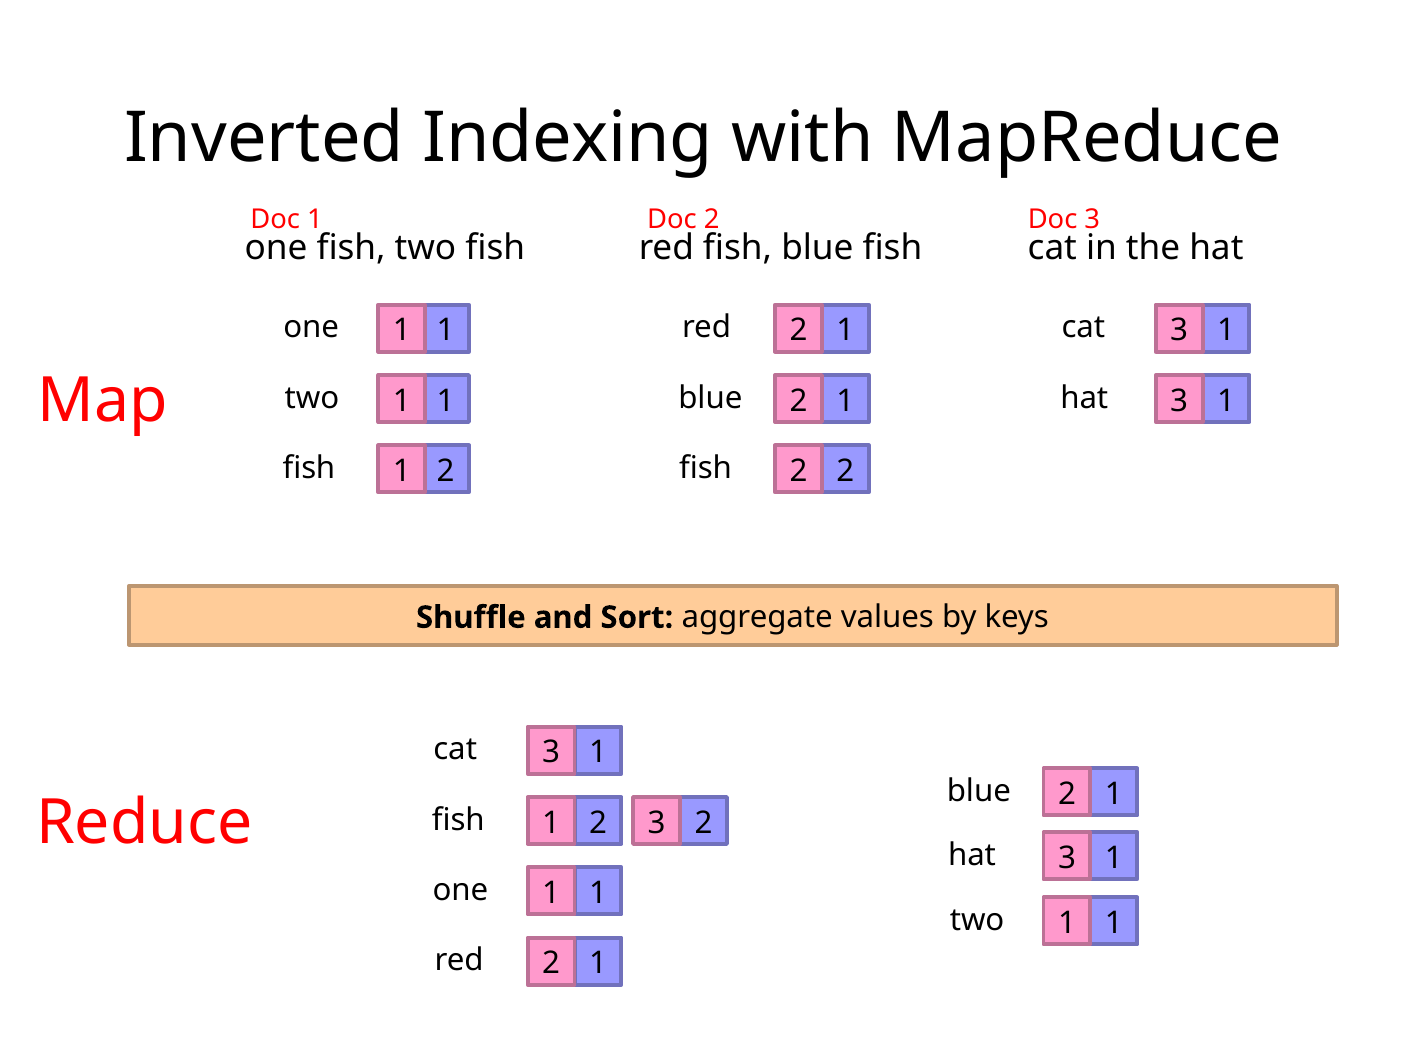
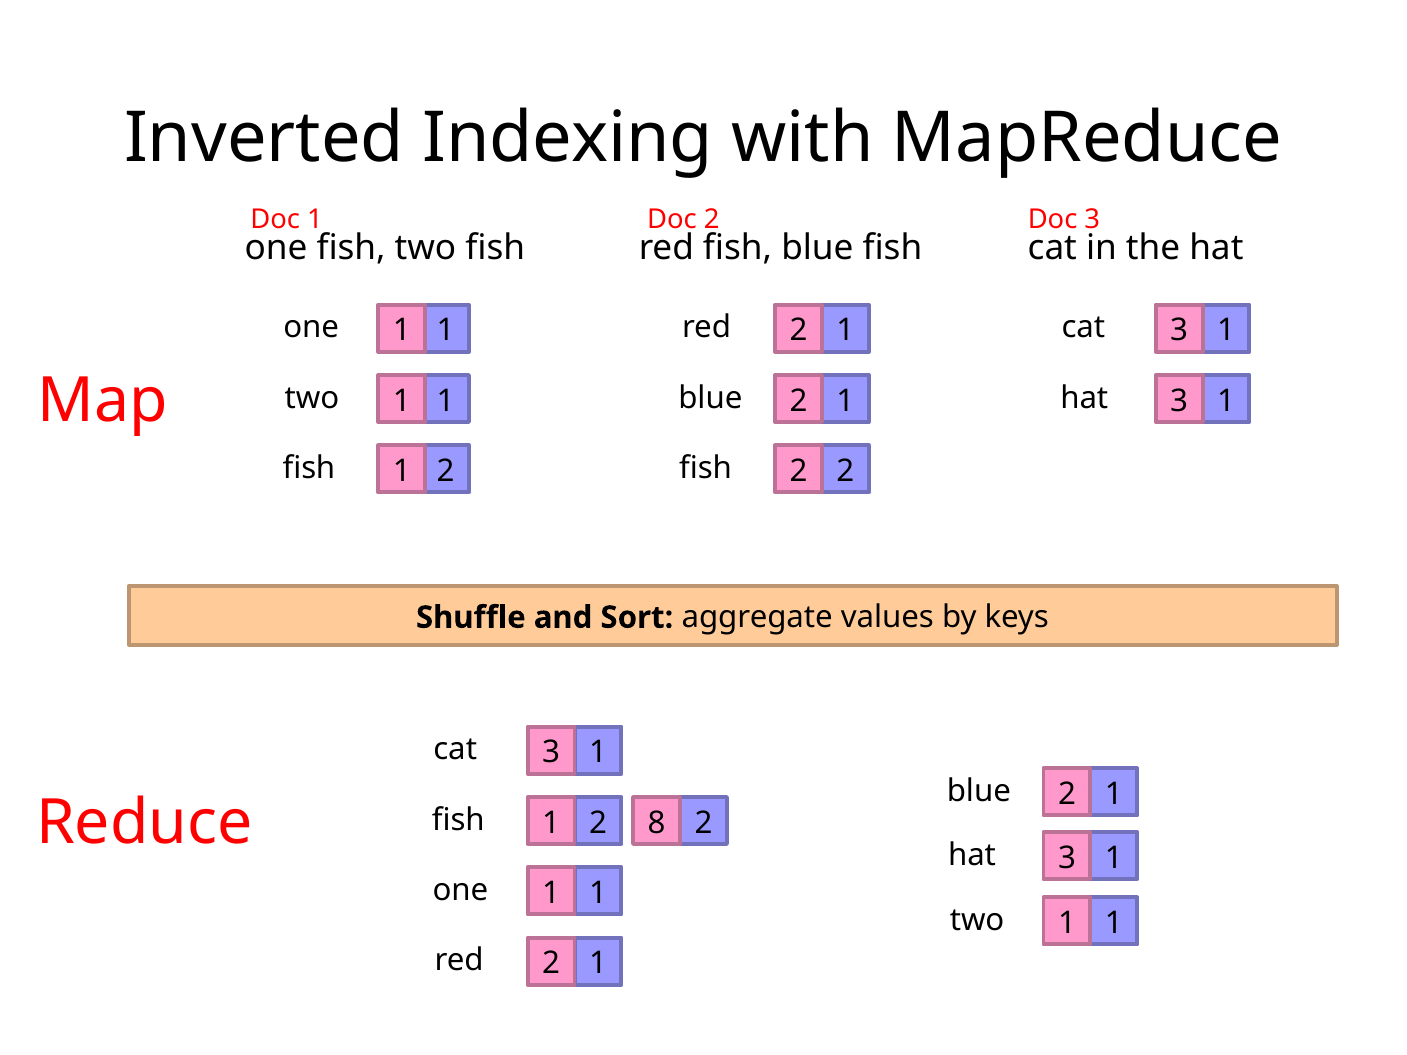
fish 3: 3 -> 8
